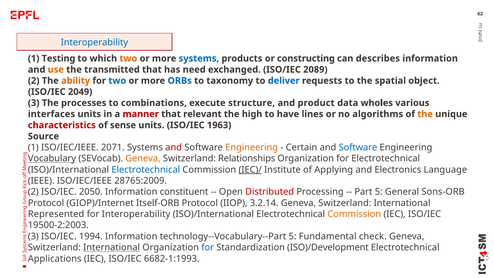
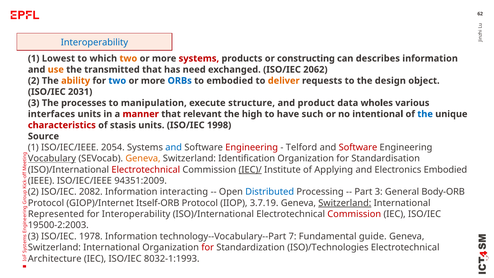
Testing: Testing -> Lowest
systems at (199, 58) colour: blue -> red
2089: 2089 -> 2062
to taxonomy: taxonomy -> embodied
deliver colour: blue -> orange
spatial: spatial -> design
2049: 2049 -> 2031
combinations: combinations -> manipulation
lines: lines -> such
algorithms: algorithms -> intentional
the at (425, 114) colour: orange -> blue
sense: sense -> stasis
1963: 1963 -> 1998
2071: 2071 -> 2054
and at (174, 147) colour: red -> blue
Engineering at (252, 147) colour: orange -> red
Certain: Certain -> Telford
Software at (358, 147) colour: blue -> red
Relationships: Relationships -> Identification
for Electrotechnical: Electrotechnical -> Standardisation
Electrotechnical at (146, 170) colour: blue -> red
Electronics Language: Language -> Embodied
28765:2009: 28765:2009 -> 94351:2009
2050: 2050 -> 2082
constituent: constituent -> interacting
Distributed colour: red -> blue
Part 5: 5 -> 3
Sons-ORB: Sons-ORB -> Body-ORB
3.2.14: 3.2.14 -> 3.7.19
Switzerland at (345, 203) underline: none -> present
Commission at (354, 214) colour: orange -> red
1994: 1994 -> 1978
technology--Vocabulary--Part 5: 5 -> 7
check: check -> guide
International at (112, 247) underline: present -> none
for at (208, 247) colour: blue -> red
ISO)/Development: ISO)/Development -> ISO)/Technologies
Applications: Applications -> Architecture
6682-1:1993: 6682-1:1993 -> 8032-1:1993
